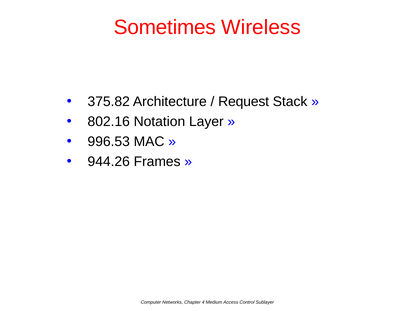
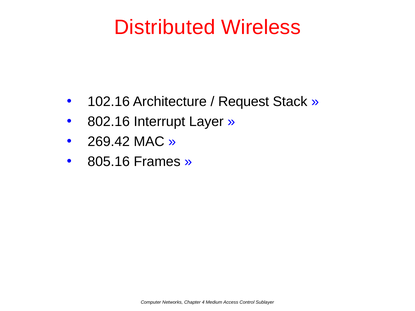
Sometimes: Sometimes -> Distributed
375.82: 375.82 -> 102.16
Notation: Notation -> Interrupt
996.53: 996.53 -> 269.42
944.26: 944.26 -> 805.16
